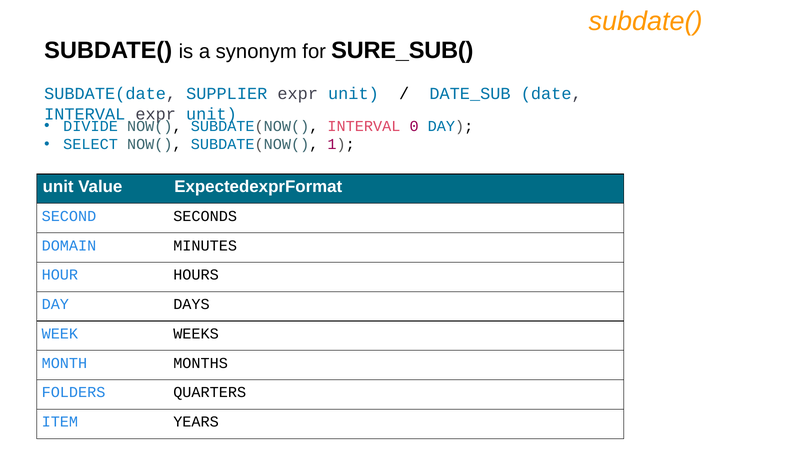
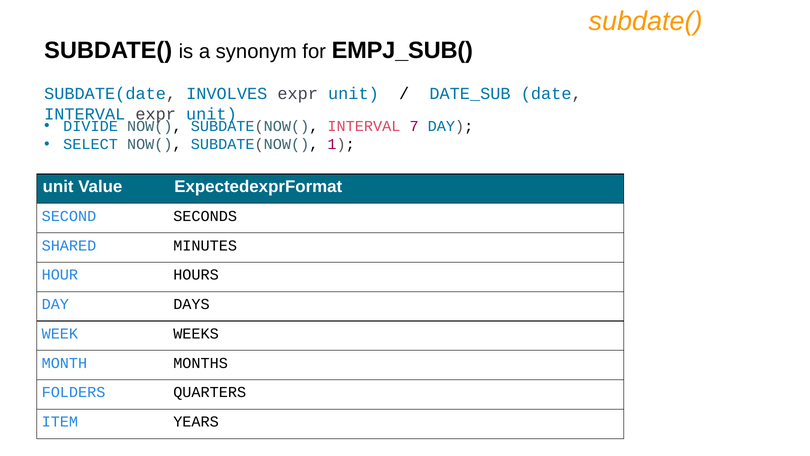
SURE_SUB(: SURE_SUB( -> EMPJ_SUB(
SUPPLIER: SUPPLIER -> INVOLVES
0: 0 -> 7
DOMAIN: DOMAIN -> SHARED
